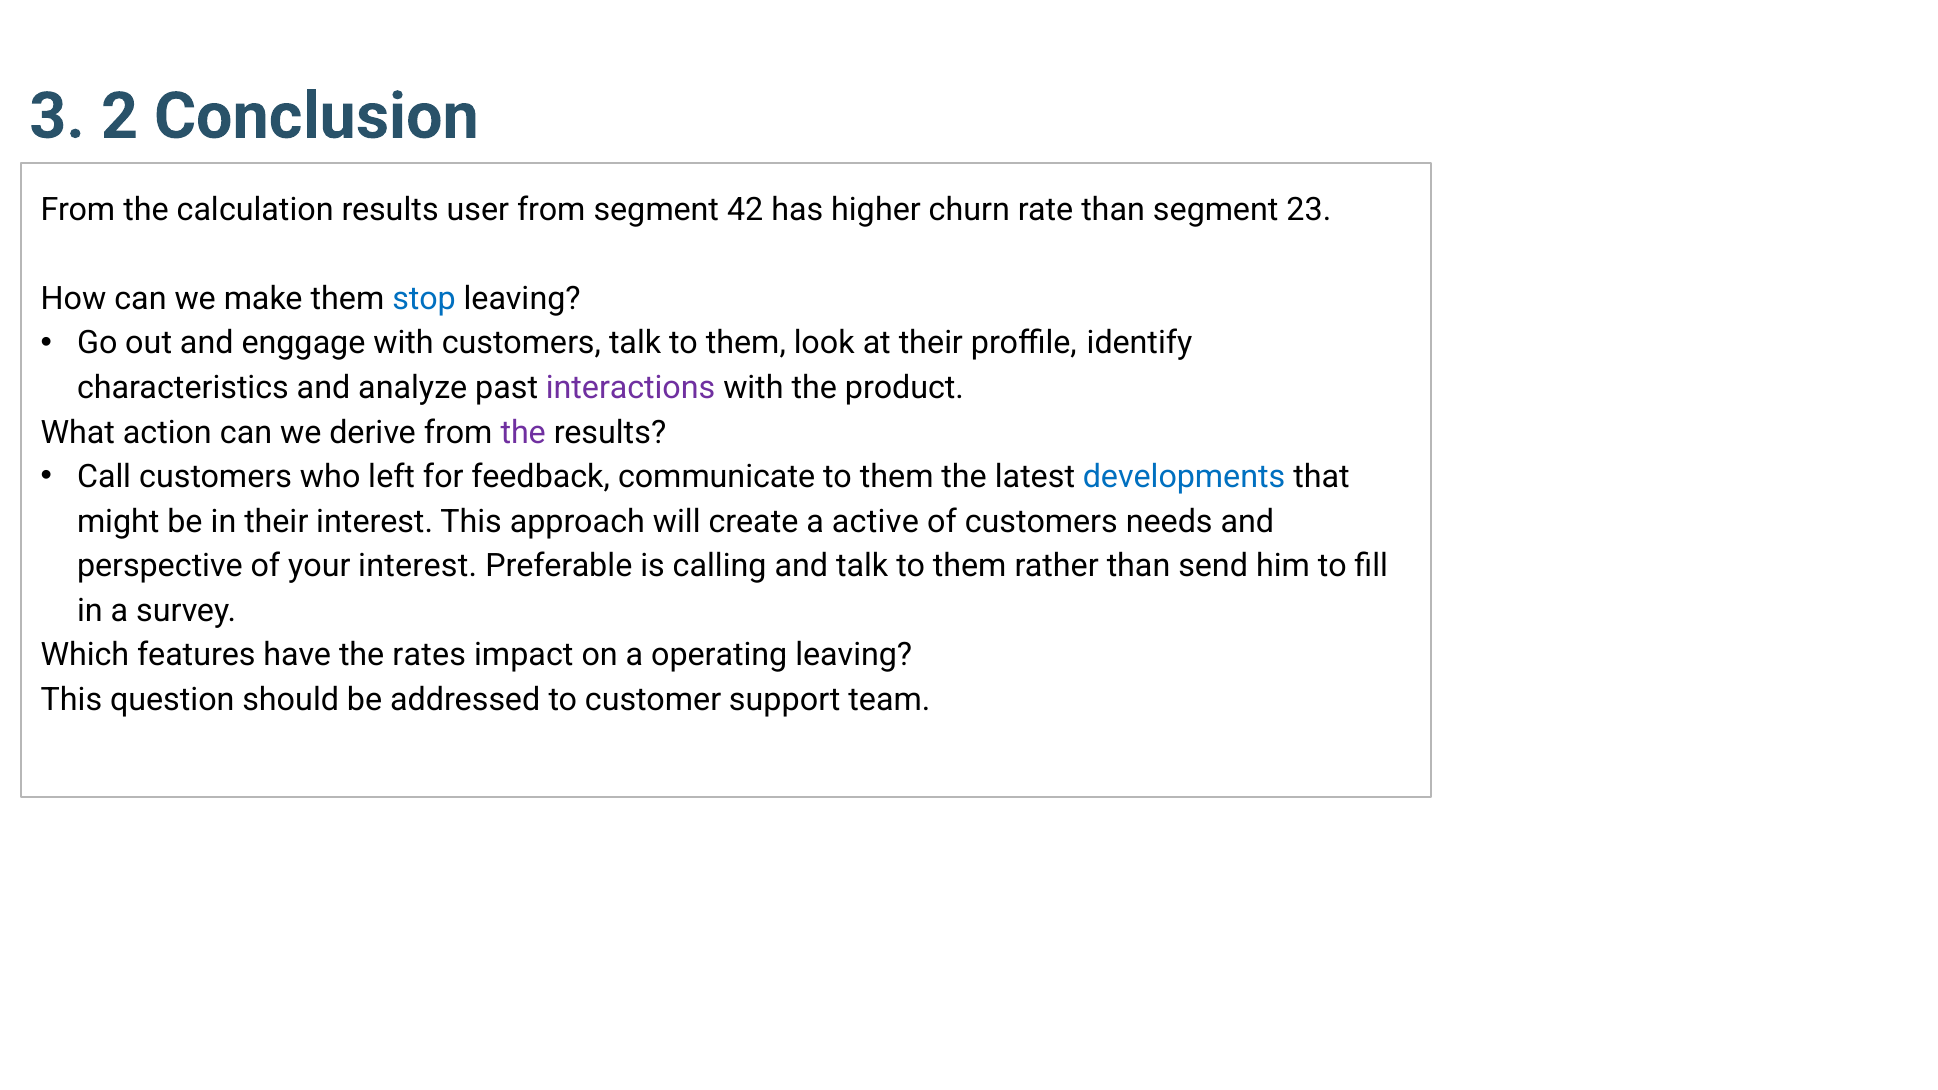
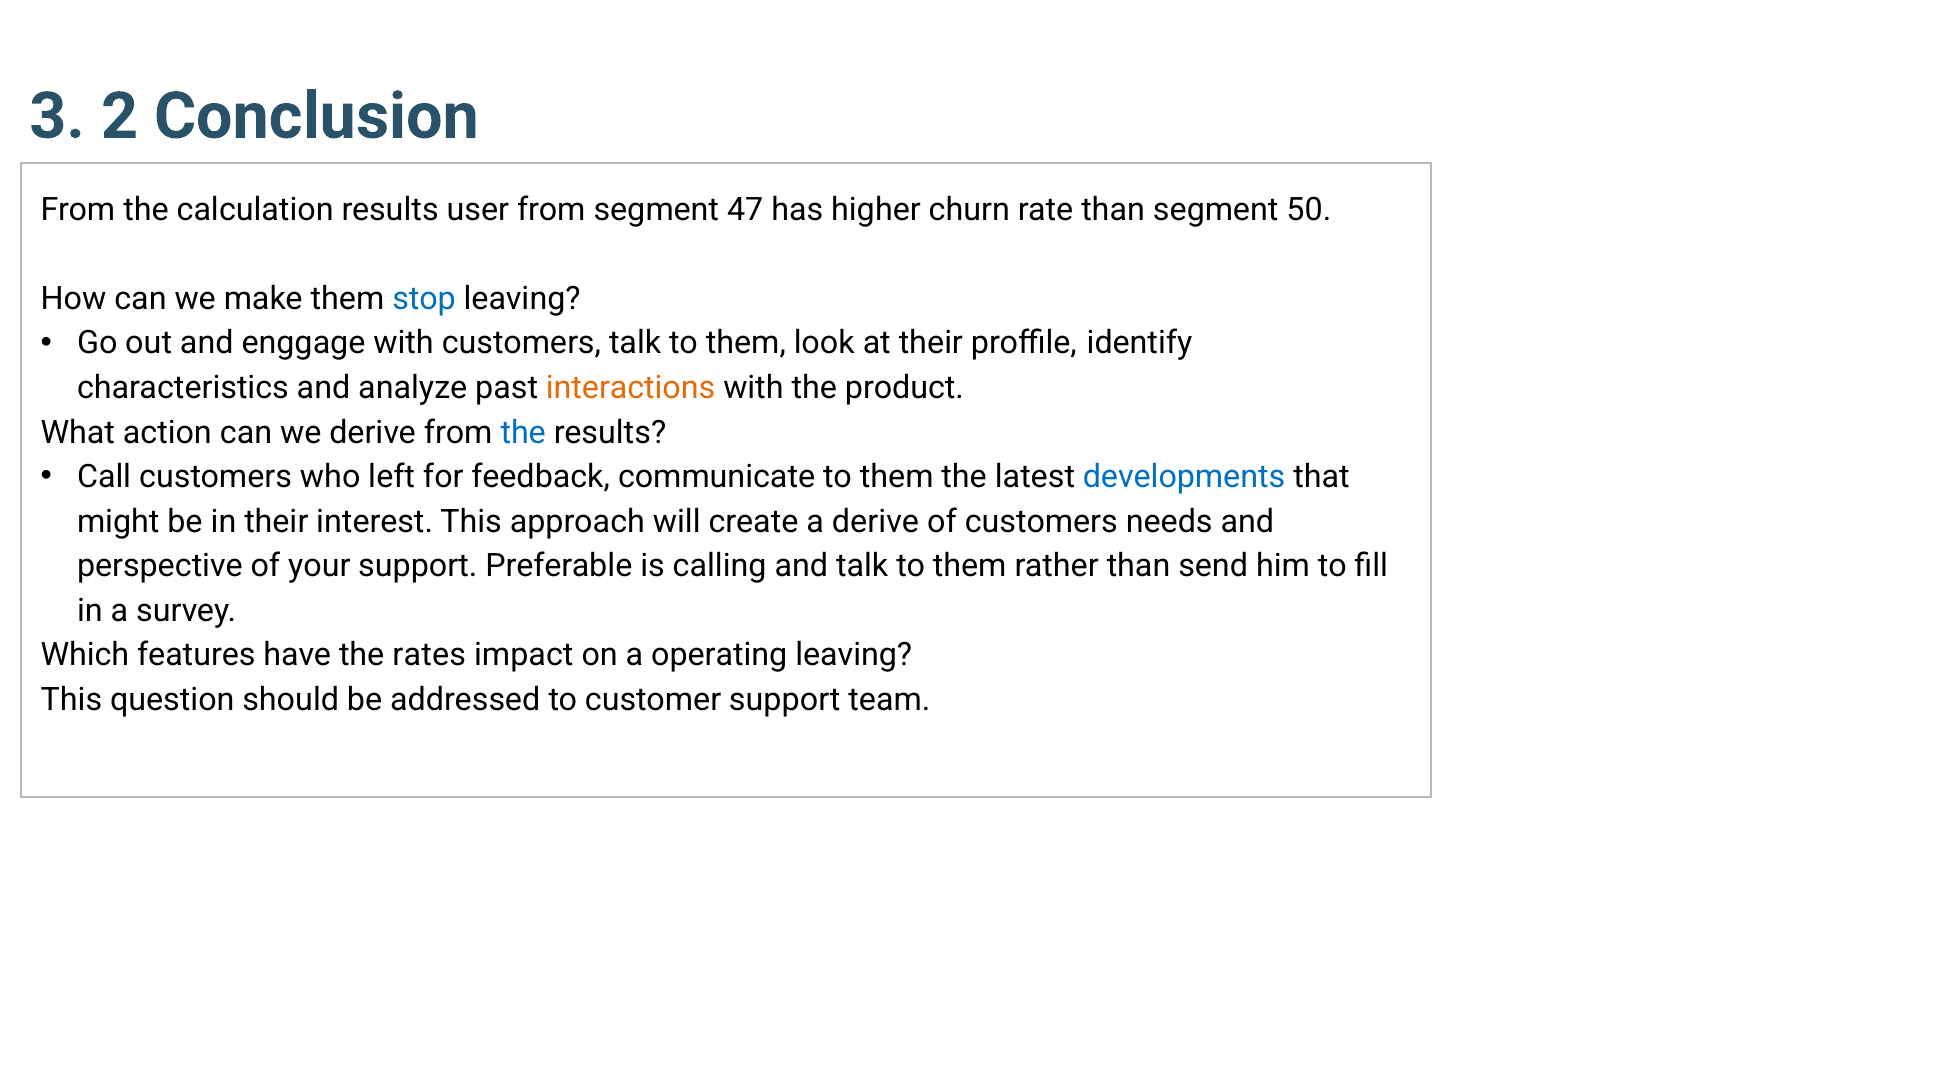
42: 42 -> 47
23: 23 -> 50
interactions colour: purple -> orange
the at (523, 432) colour: purple -> blue
a active: active -> derive
your interest: interest -> support
